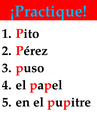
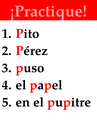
¡Practique colour: light blue -> pink
